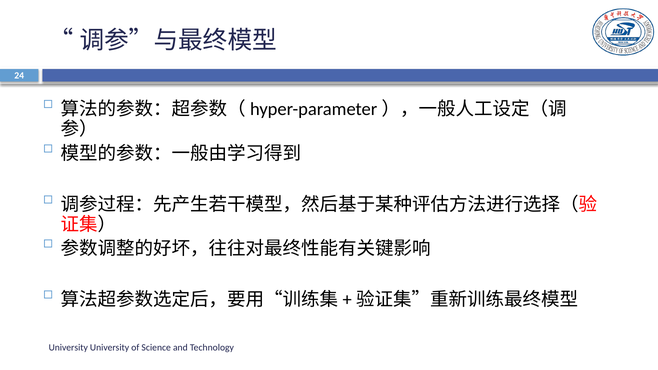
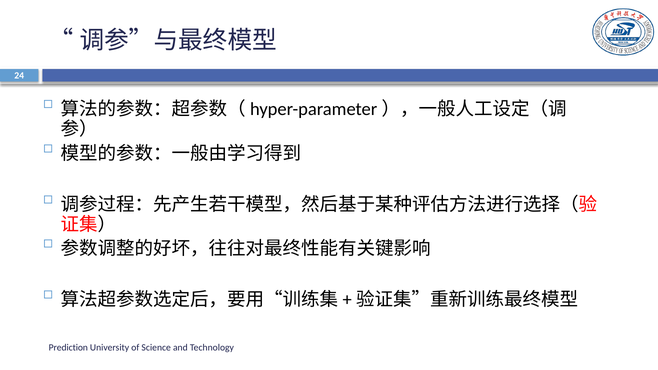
University at (68, 348): University -> Prediction
